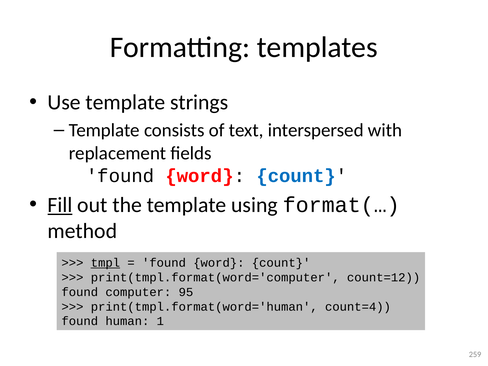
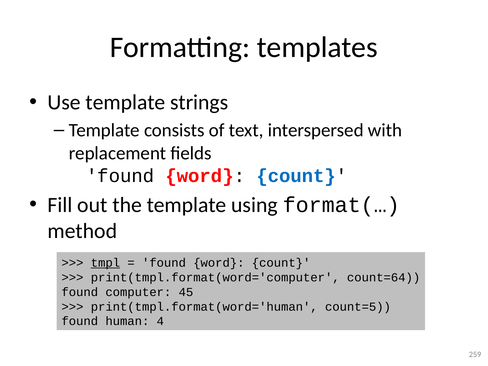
Fill underline: present -> none
count=12: count=12 -> count=64
95: 95 -> 45
count=4: count=4 -> count=5
1: 1 -> 4
